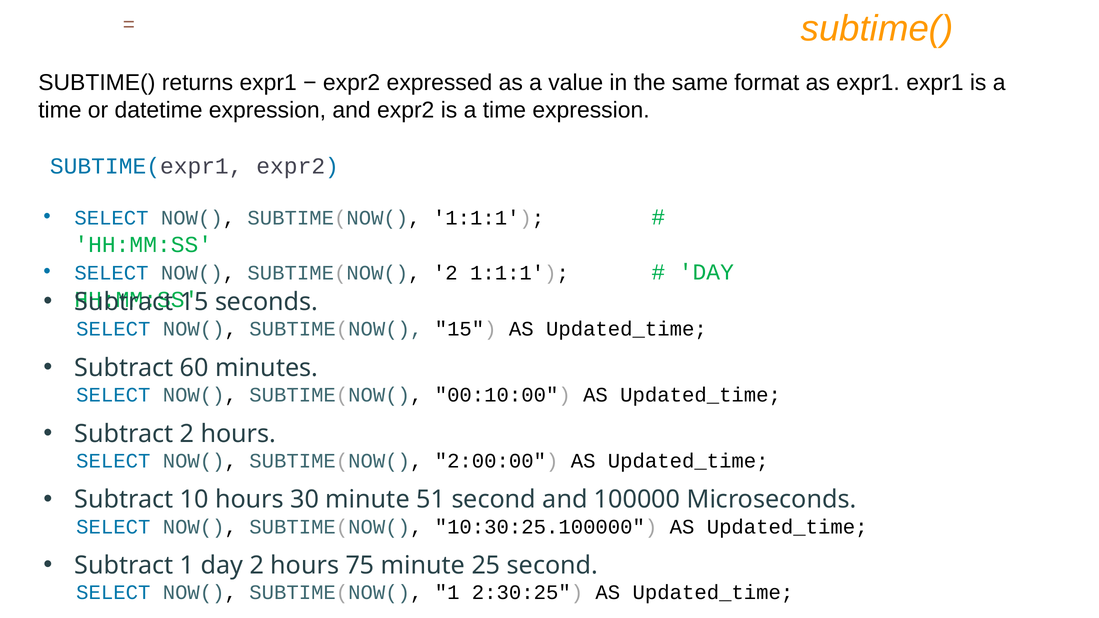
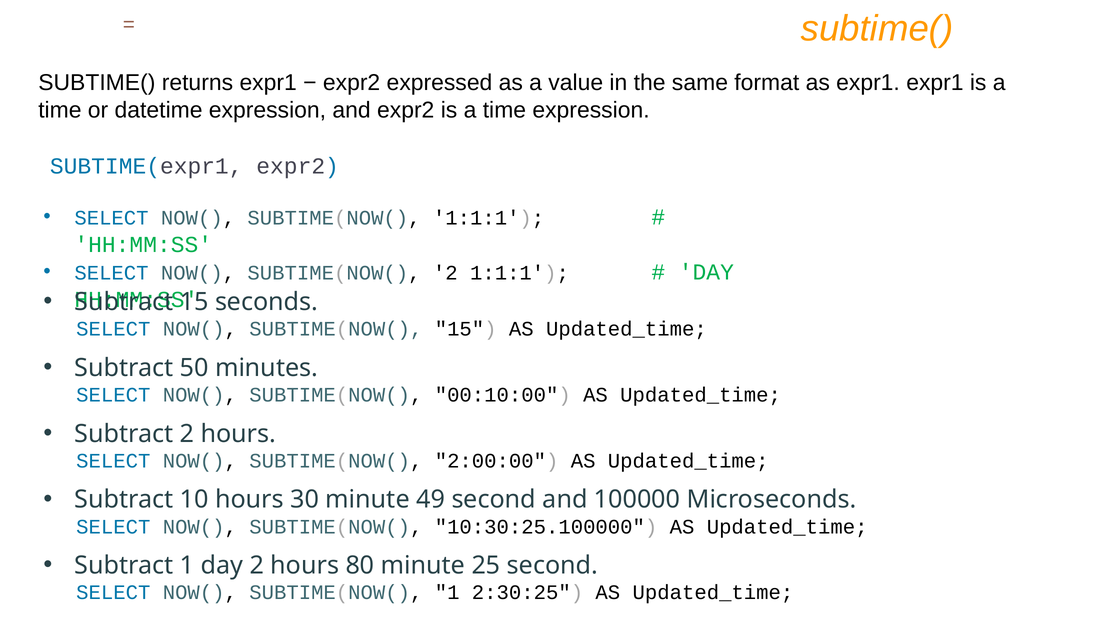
60: 60 -> 50
51: 51 -> 49
75: 75 -> 80
